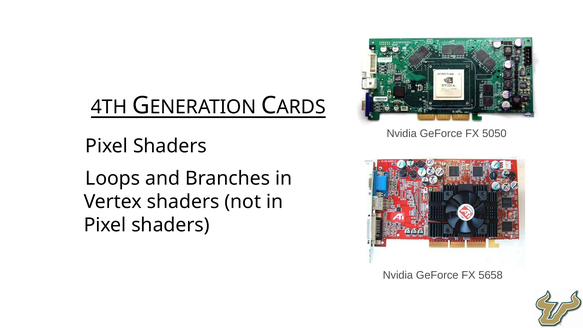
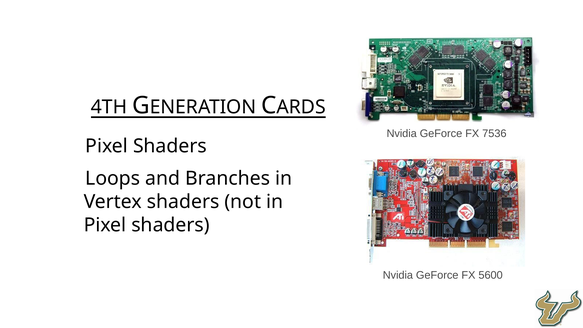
5050: 5050 -> 7536
5658: 5658 -> 5600
